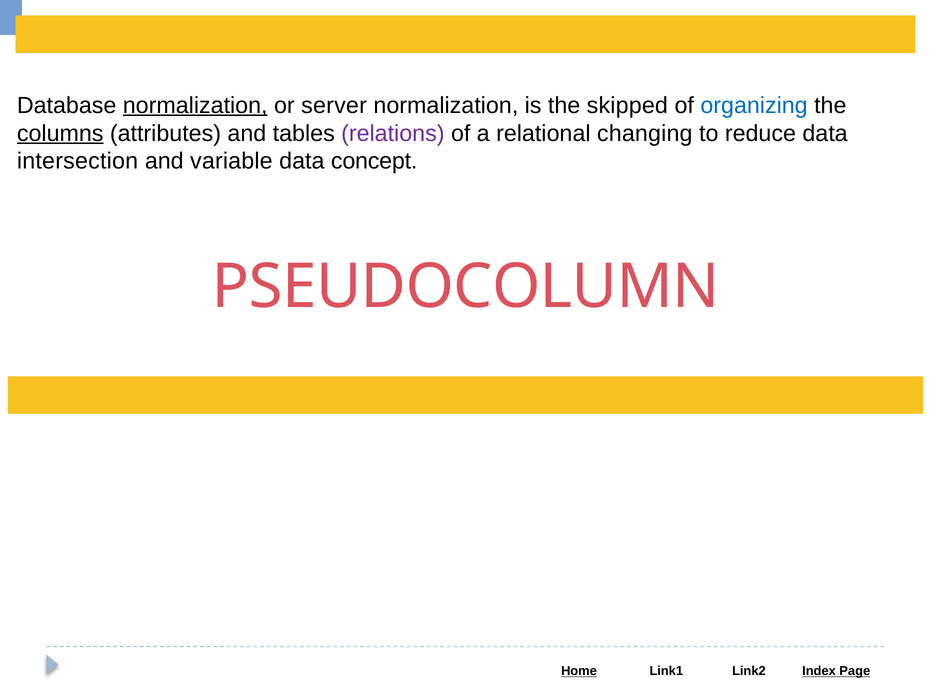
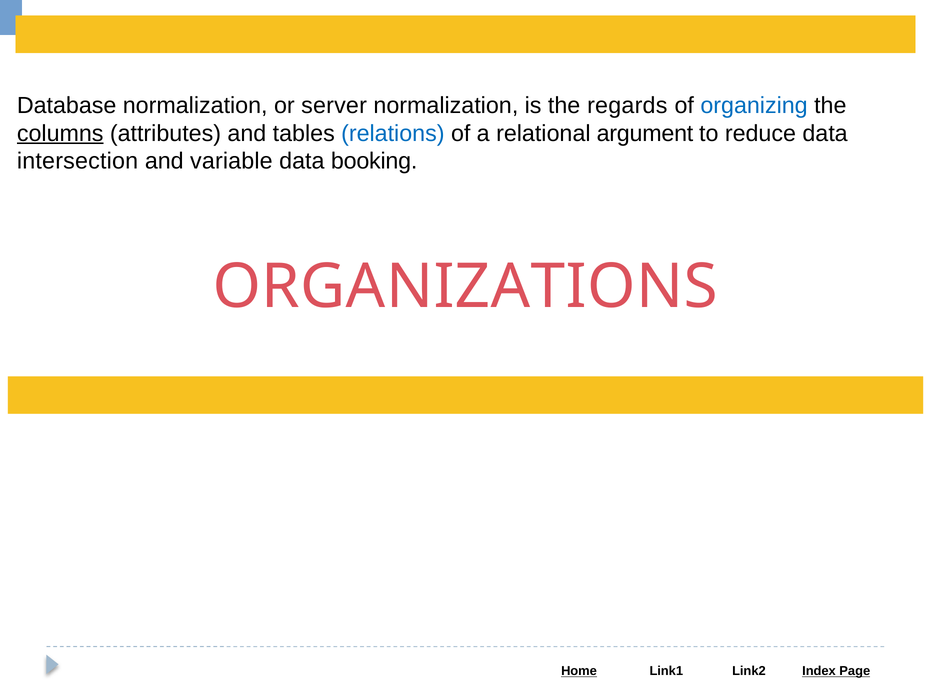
normalization at (195, 105) underline: present -> none
skipped: skipped -> regards
relations colour: purple -> blue
changing: changing -> argument
concept: concept -> booking
PSEUDOCOLUMN: PSEUDOCOLUMN -> ORGANIZATIONS
